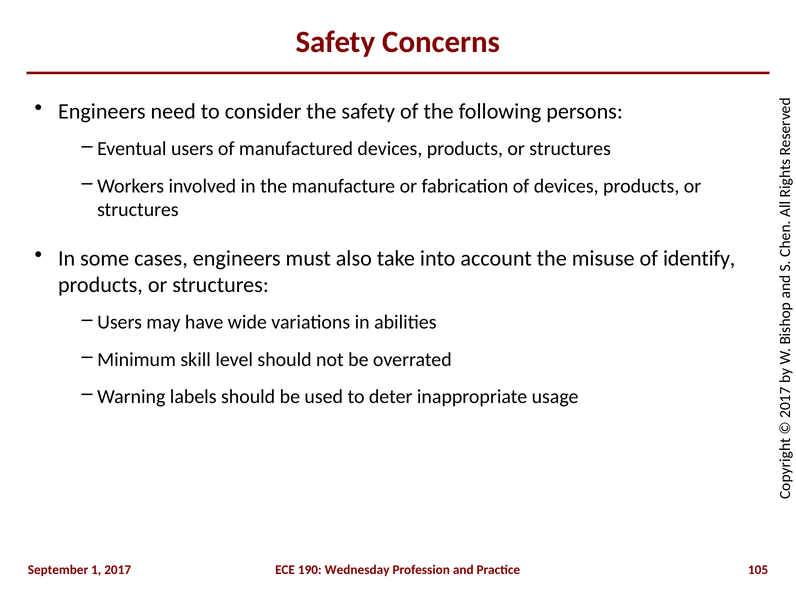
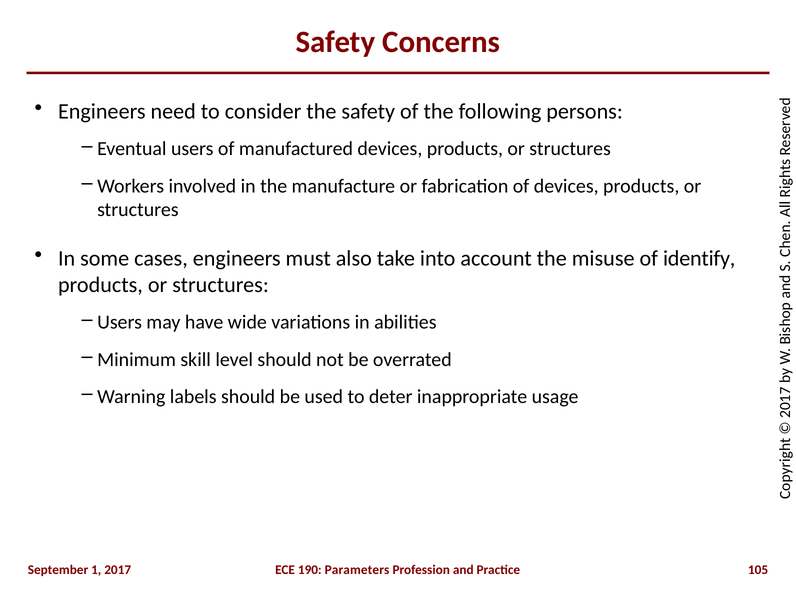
Wednesday: Wednesday -> Parameters
